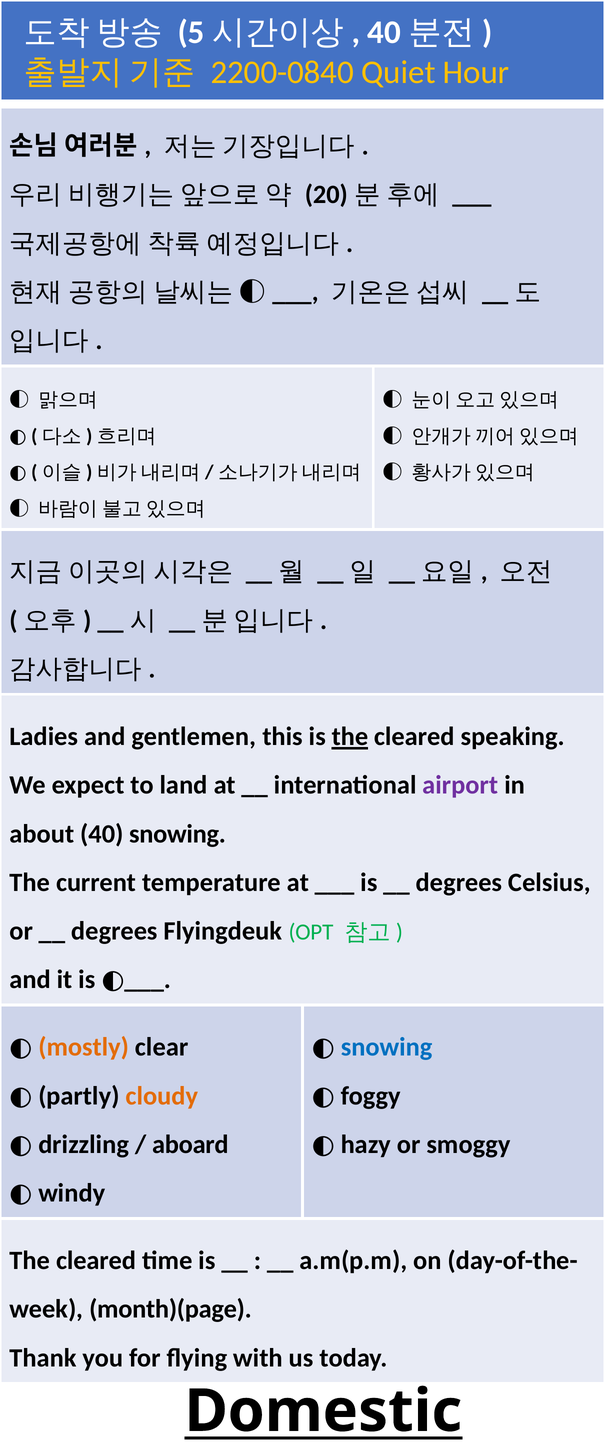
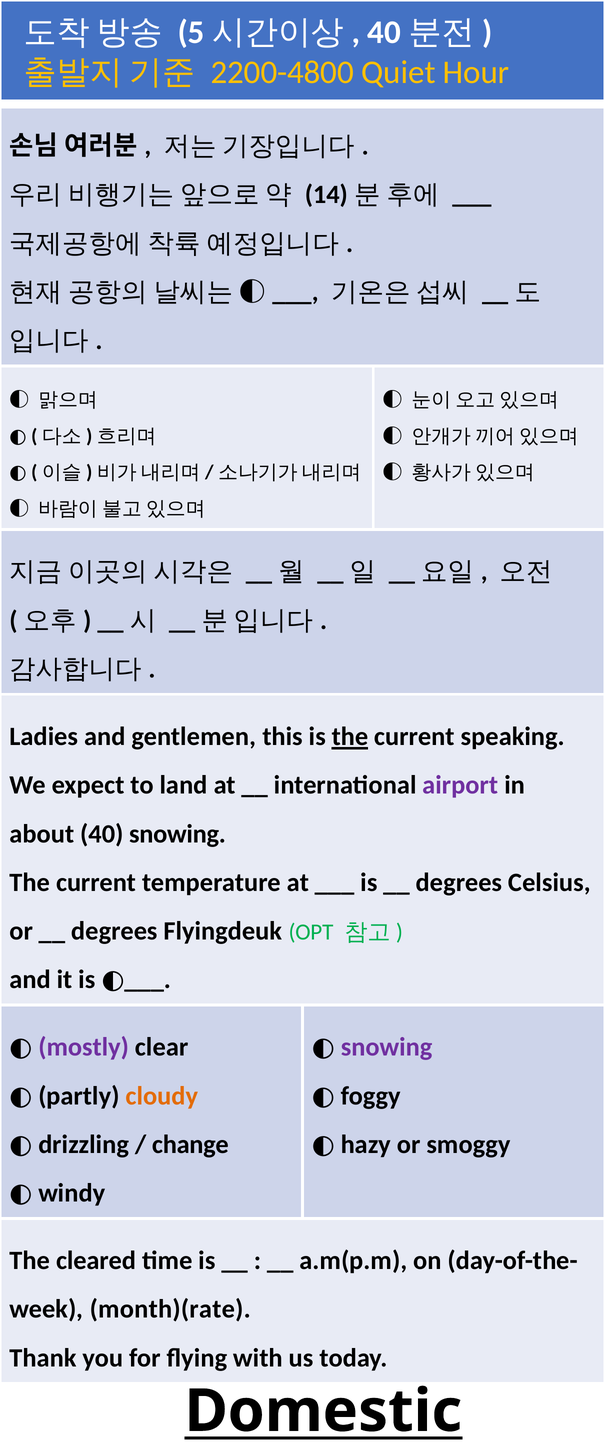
2200-0840: 2200-0840 -> 2200-4800
20: 20 -> 14
is the cleared: cleared -> current
mostly colour: orange -> purple
snowing at (387, 1047) colour: blue -> purple
aboard: aboard -> change
month)(page: month)(page -> month)(rate
